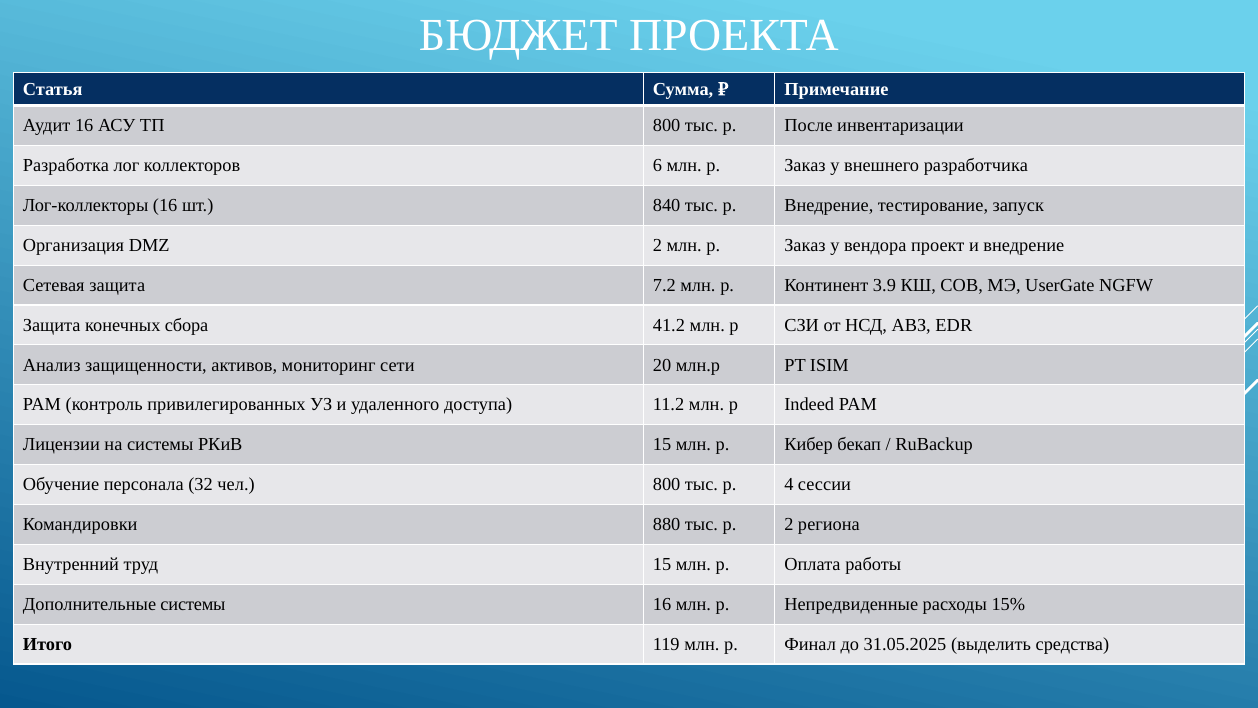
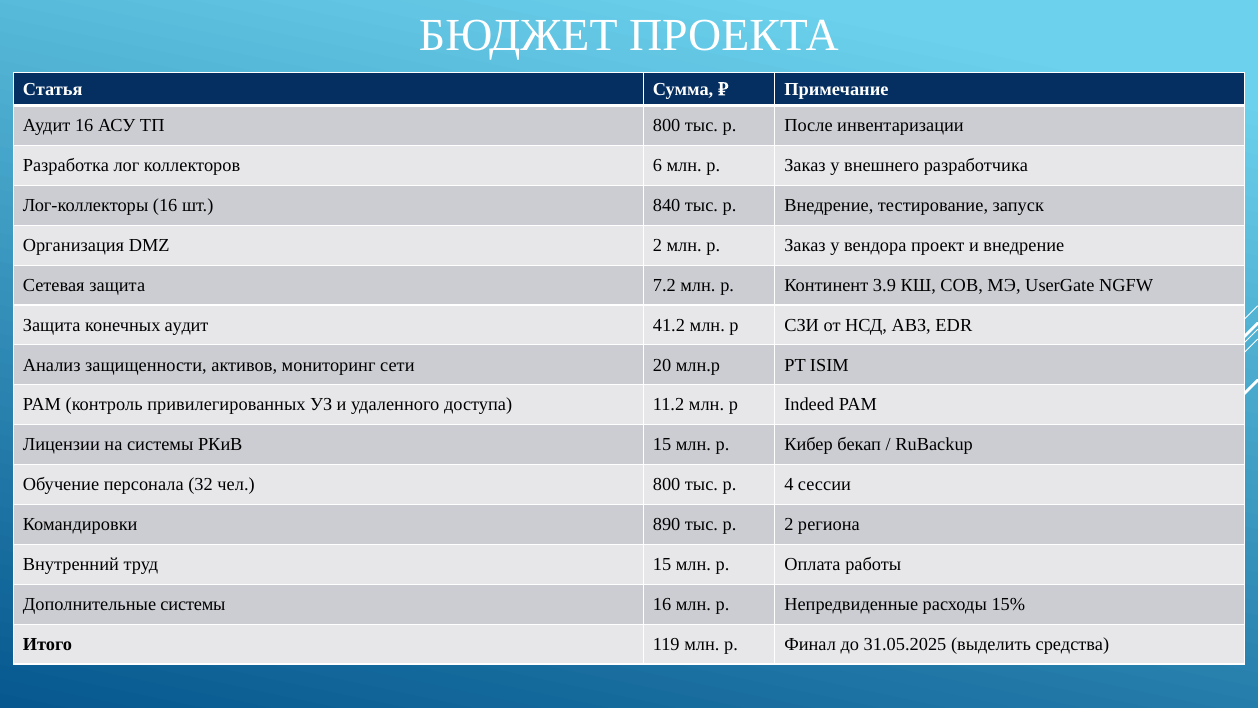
конечных сбора: сбора -> аудит
880: 880 -> 890
